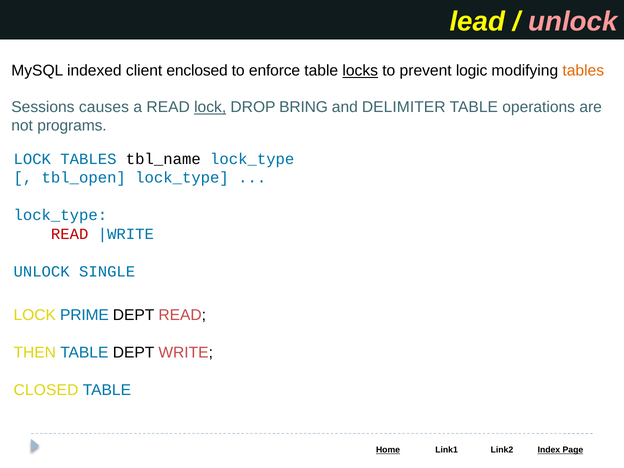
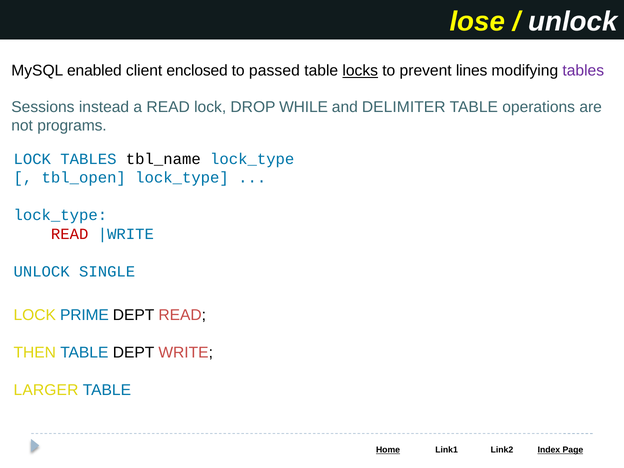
lead: lead -> lose
unlock at (573, 22) colour: pink -> white
indexed: indexed -> enabled
enforce: enforce -> passed
logic: logic -> lines
tables at (583, 71) colour: orange -> purple
causes: causes -> instead
lock at (210, 107) underline: present -> none
BRING: BRING -> WHILE
CLOSED: CLOSED -> LARGER
